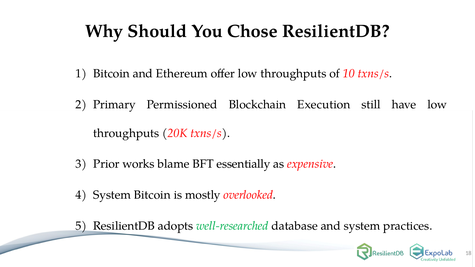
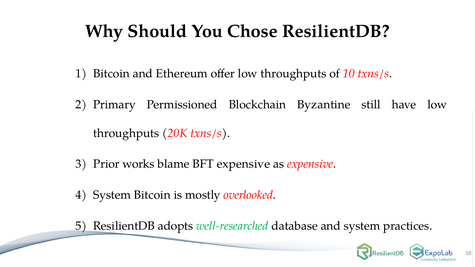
Execution: Execution -> Byzantine
BFT essentially: essentially -> expensive
